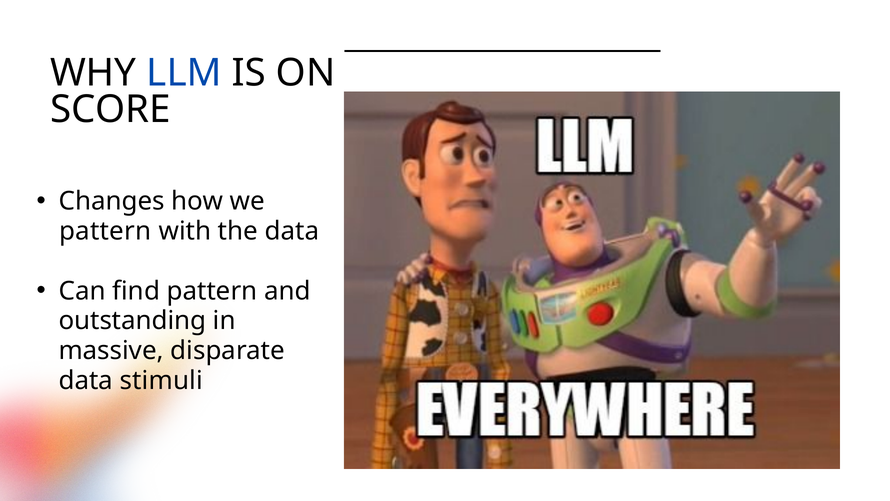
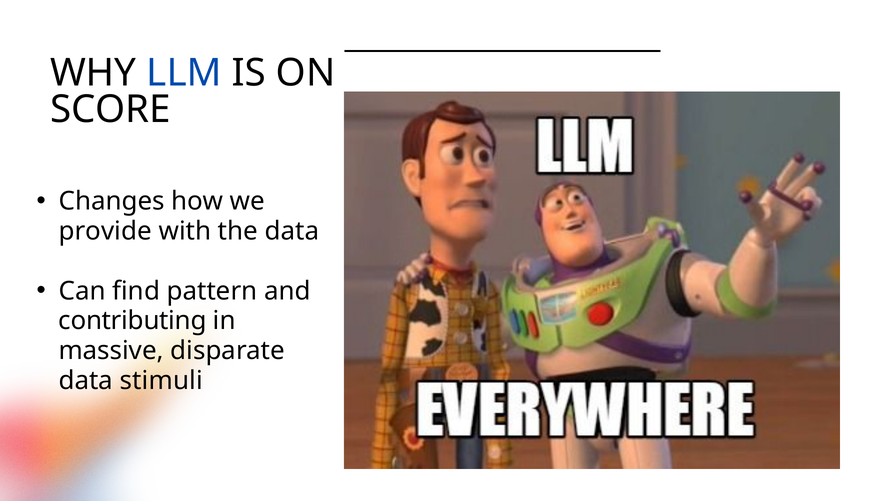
pattern at (105, 231): pattern -> provide
outstanding: outstanding -> contributing
